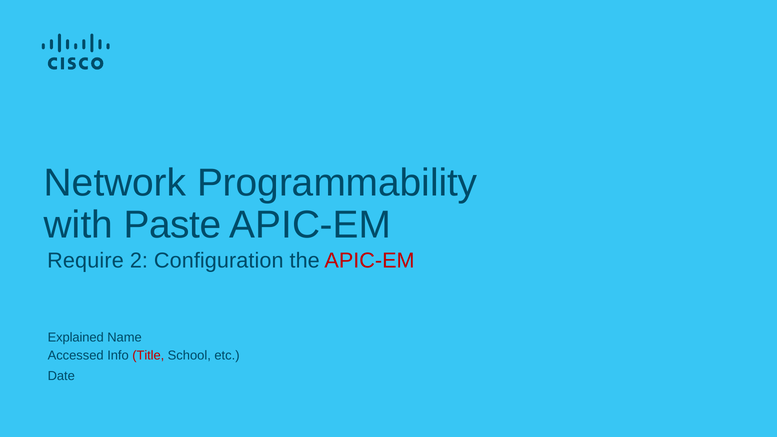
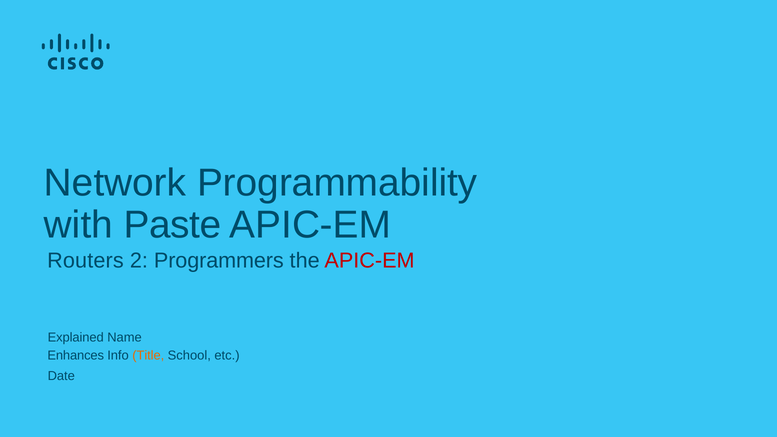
Require: Require -> Routers
Configuration: Configuration -> Programmers
Accessed: Accessed -> Enhances
Title colour: red -> orange
